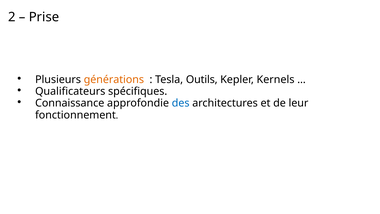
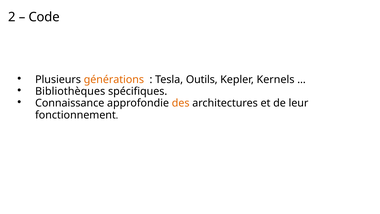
Prise: Prise -> Code
Qualificateurs: Qualificateurs -> Bibliothèques
des colour: blue -> orange
